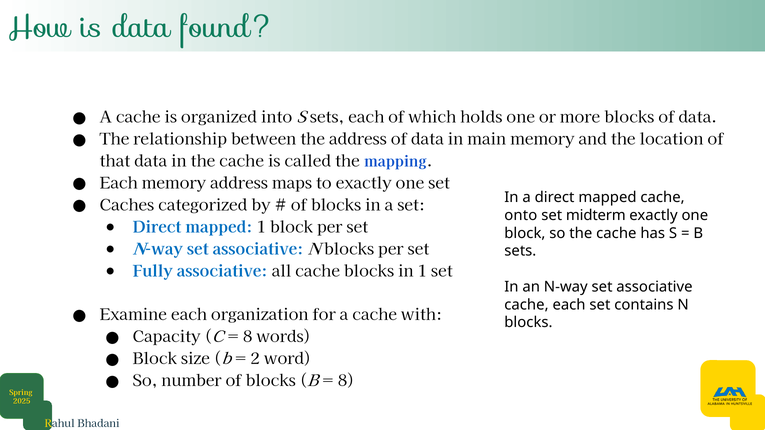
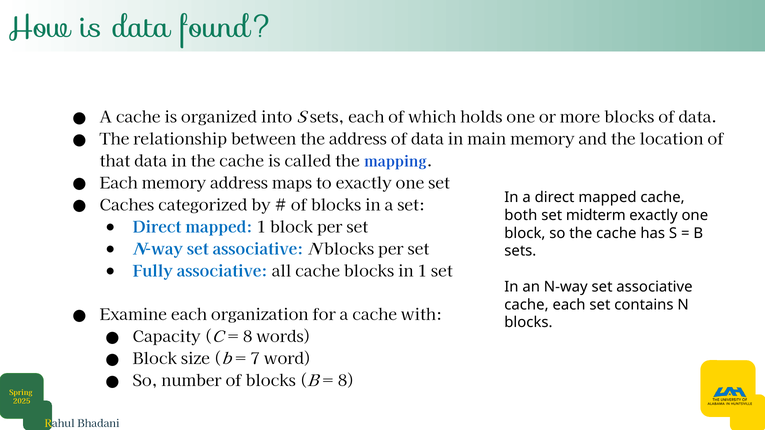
onto: onto -> both
2: 2 -> 7
